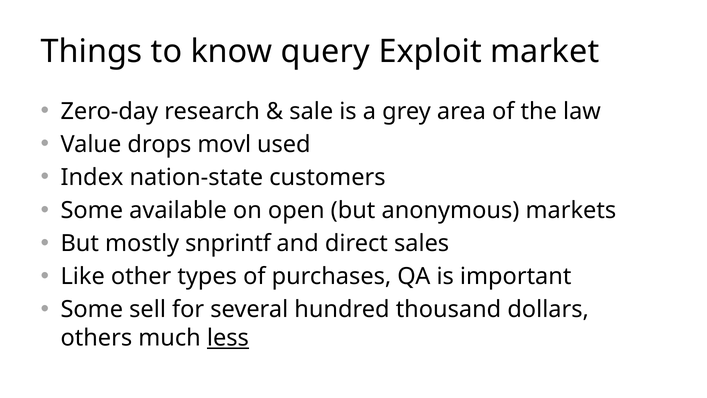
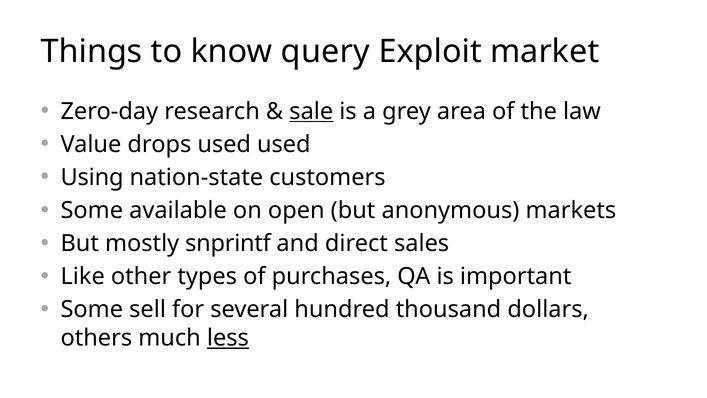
sale underline: none -> present
drops movl: movl -> used
Index: Index -> Using
